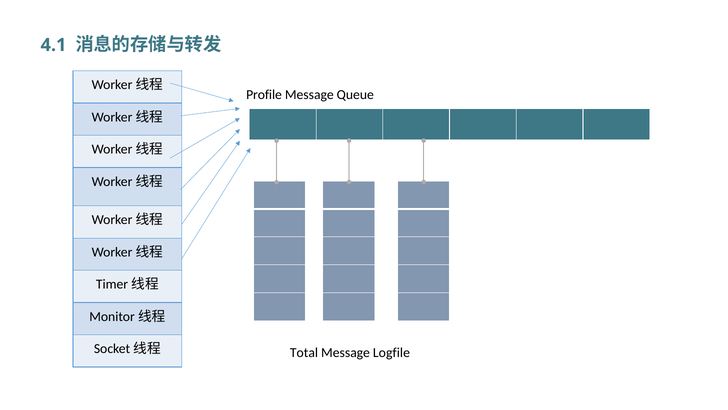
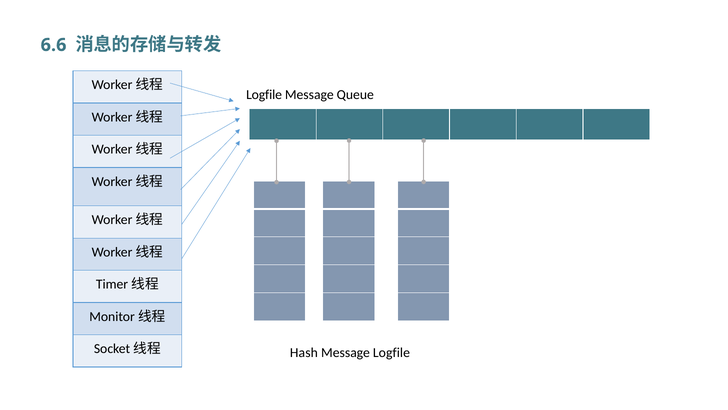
4.1: 4.1 -> 6.6
Profile at (264, 95): Profile -> Logfile
Total: Total -> Hash
